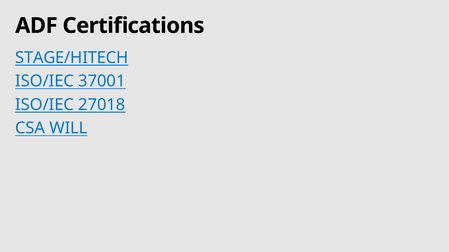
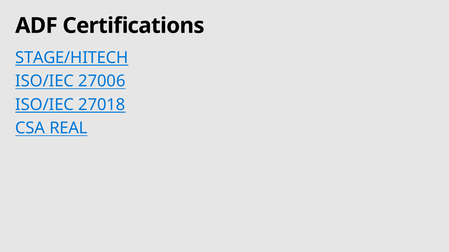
37001: 37001 -> 27006
WILL: WILL -> REAL
